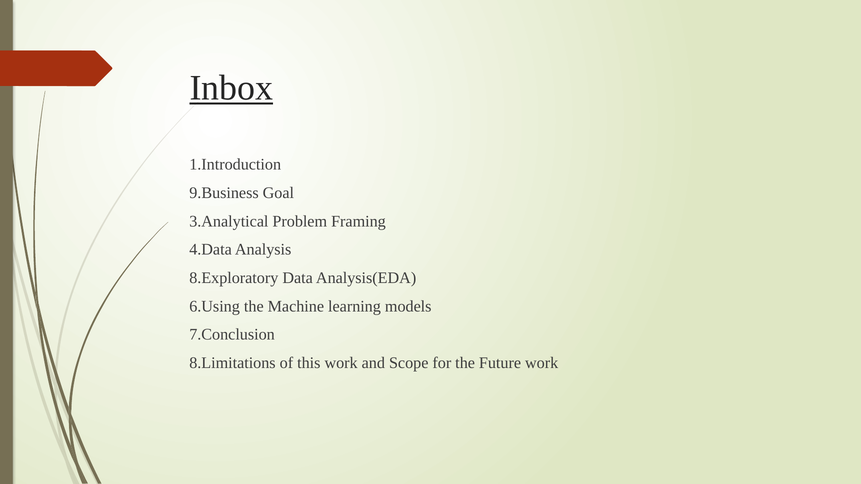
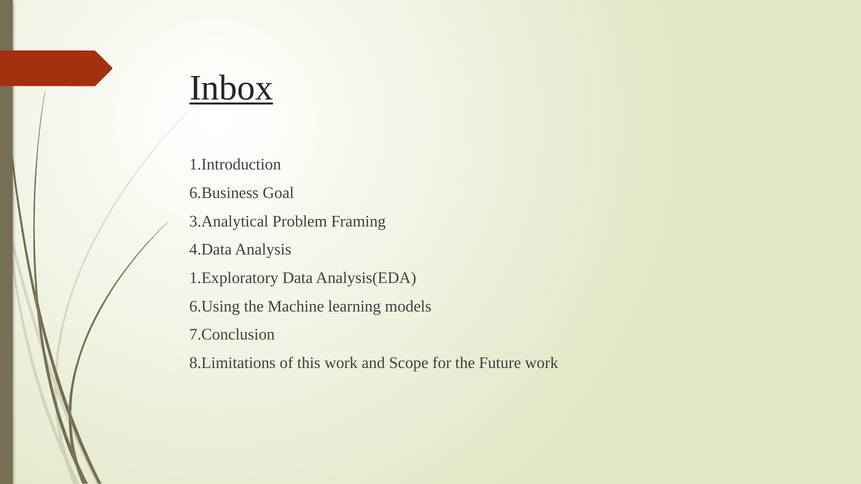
9.Business: 9.Business -> 6.Business
8.Exploratory: 8.Exploratory -> 1.Exploratory
